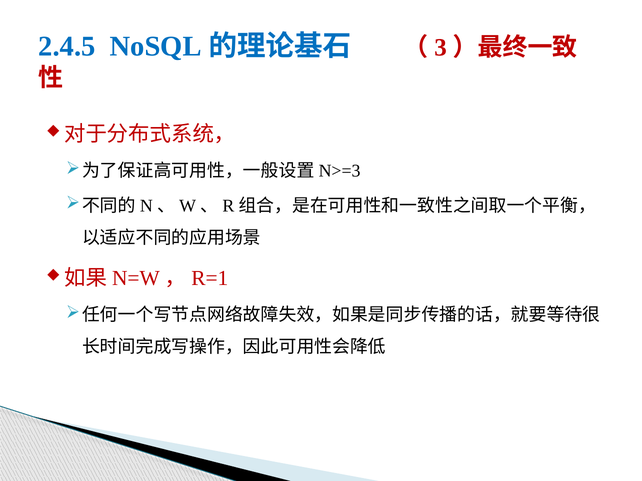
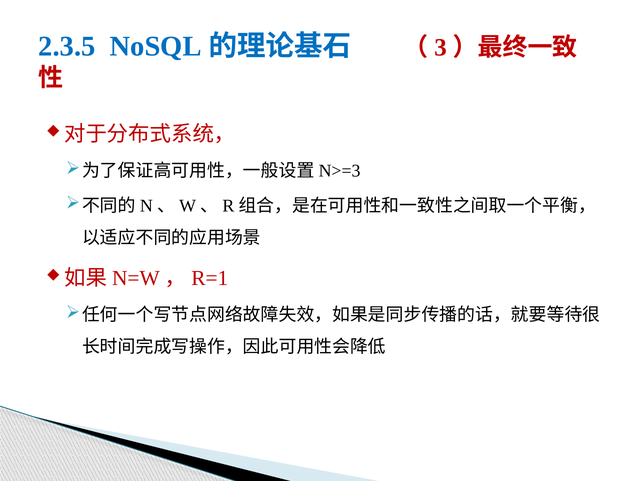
2.4.5: 2.4.5 -> 2.3.5
